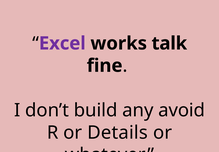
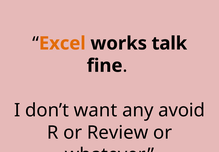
Excel colour: purple -> orange
build: build -> want
Details: Details -> Review
